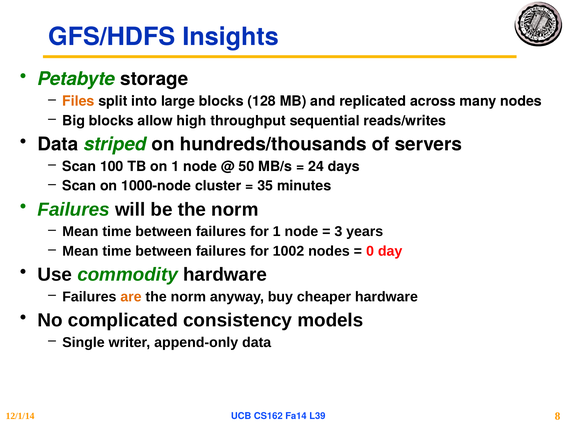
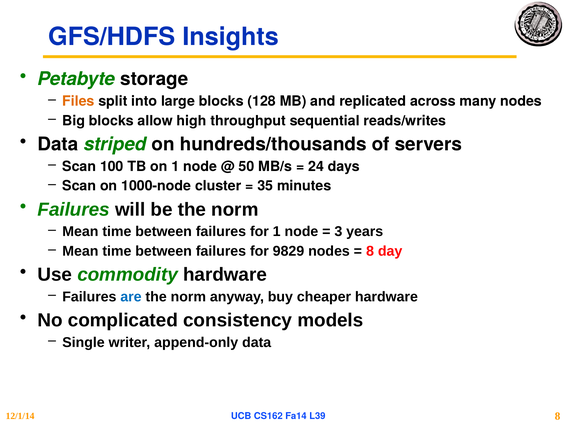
1002: 1002 -> 9829
0 at (370, 251): 0 -> 8
are colour: orange -> blue
